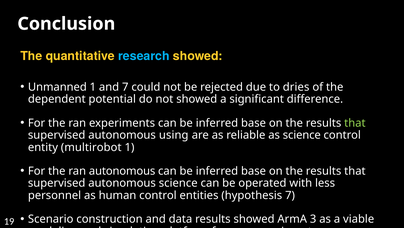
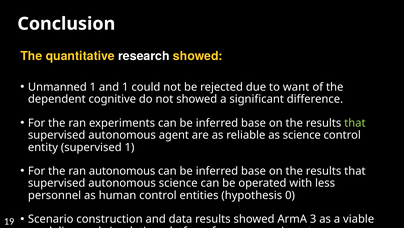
research colour: light blue -> white
and 7: 7 -> 1
dries: dries -> want
potential: potential -> cognitive
using: using -> agent
entity multirobot: multirobot -> supervised
hypothesis 7: 7 -> 0
